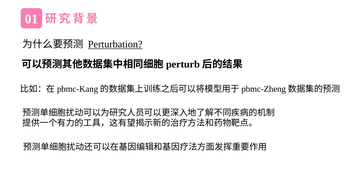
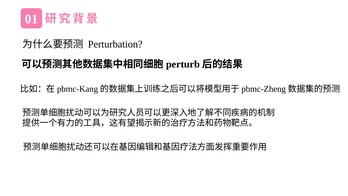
Perturbation underline: present -> none
